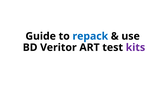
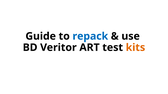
kits colour: purple -> orange
